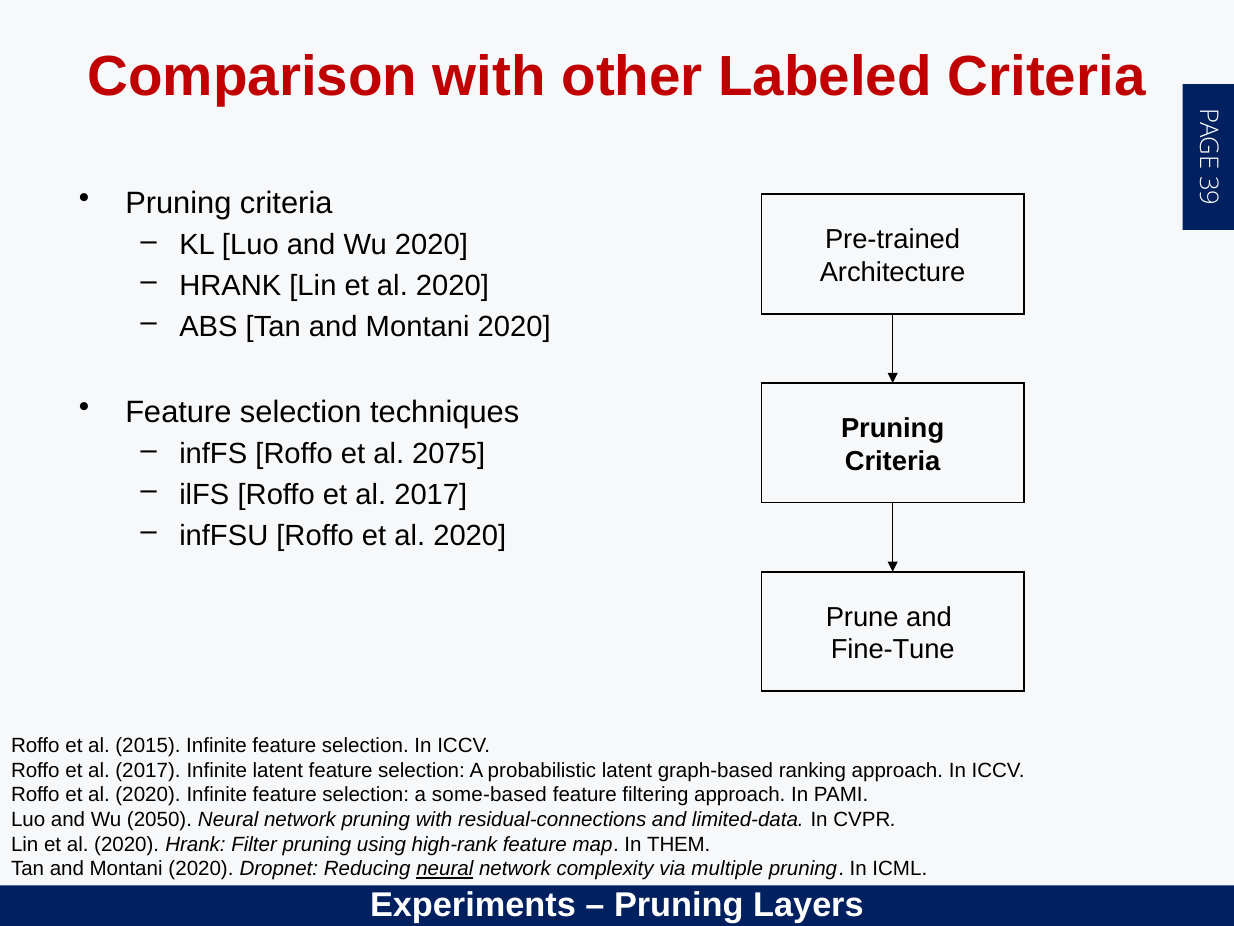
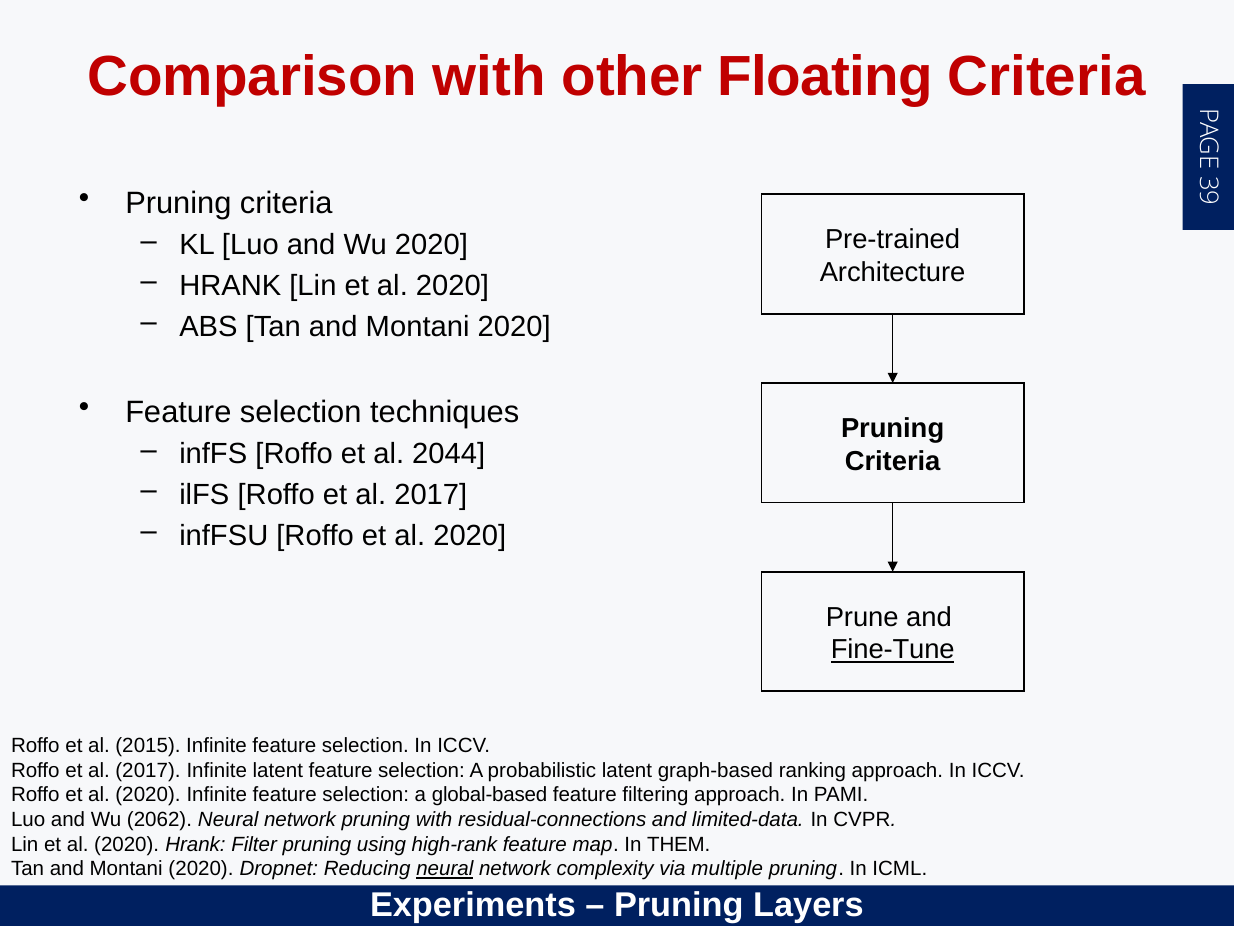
Labeled: Labeled -> Floating
2075: 2075 -> 2044
Fine-Tune underline: none -> present
some-based: some-based -> global-based
2050: 2050 -> 2062
